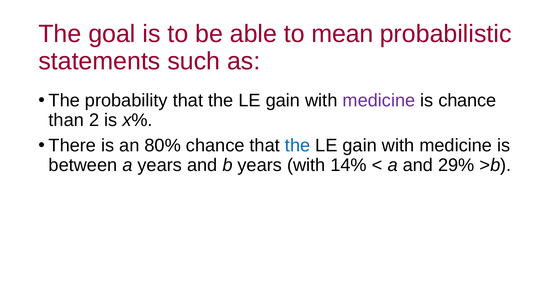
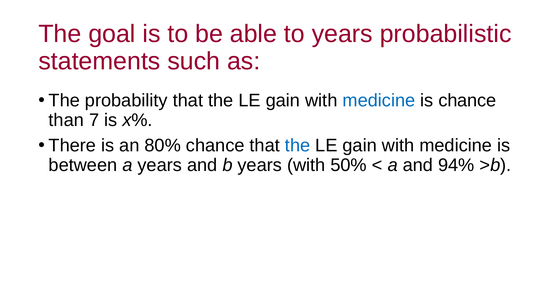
to mean: mean -> years
medicine at (379, 100) colour: purple -> blue
2: 2 -> 7
14%: 14% -> 50%
29%: 29% -> 94%
